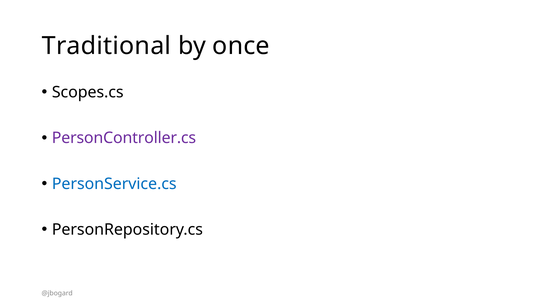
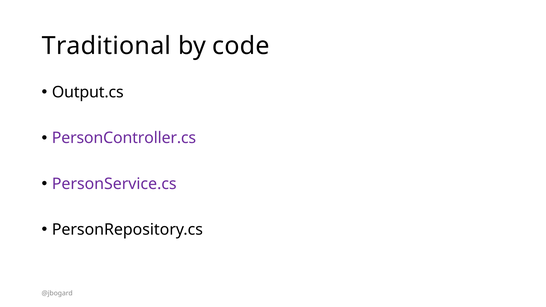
once: once -> code
Scopes.cs: Scopes.cs -> Output.cs
PersonService.cs colour: blue -> purple
